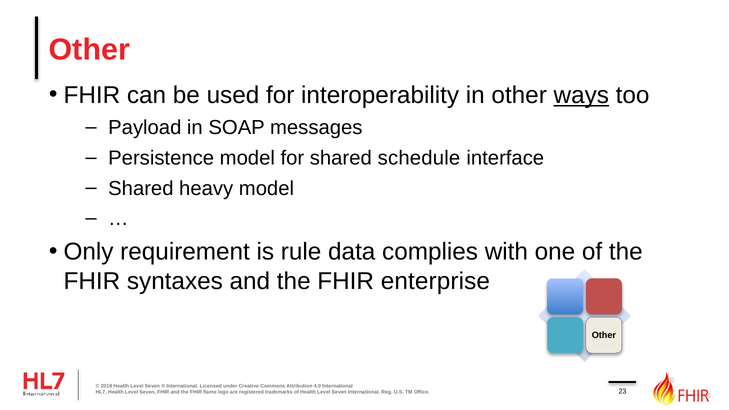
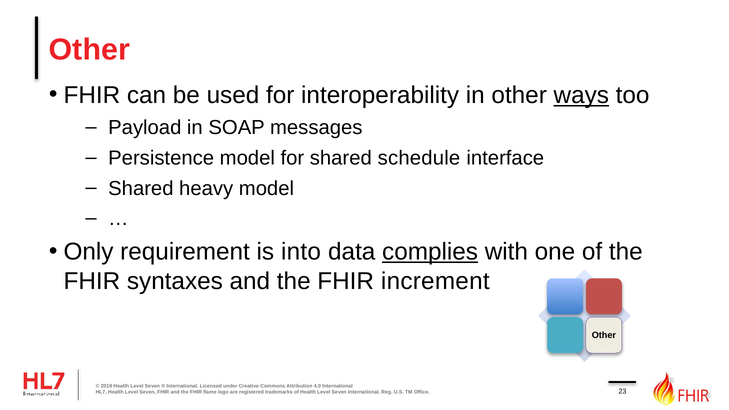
rule: rule -> into
complies underline: none -> present
enterprise: enterprise -> increment
